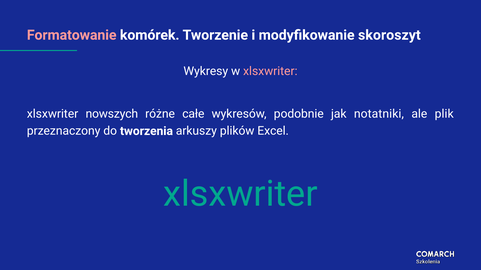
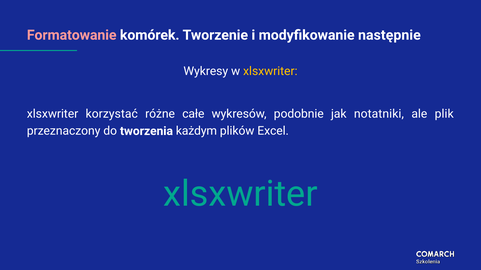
skoroszyt: skoroszyt -> następnie
xlsxwriter at (270, 71) colour: pink -> yellow
nowszych: nowszych -> korzystać
arkuszy: arkuszy -> każdym
